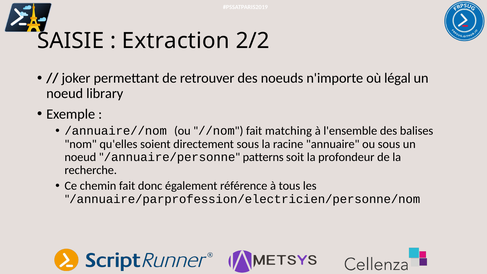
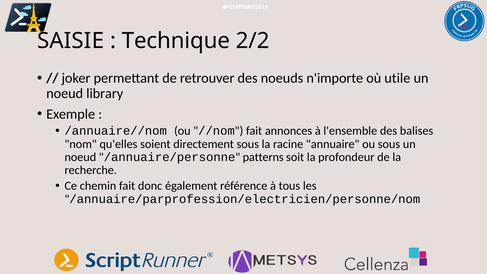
Extraction: Extraction -> Technique
légal: légal -> utile
matching: matching -> annonces
